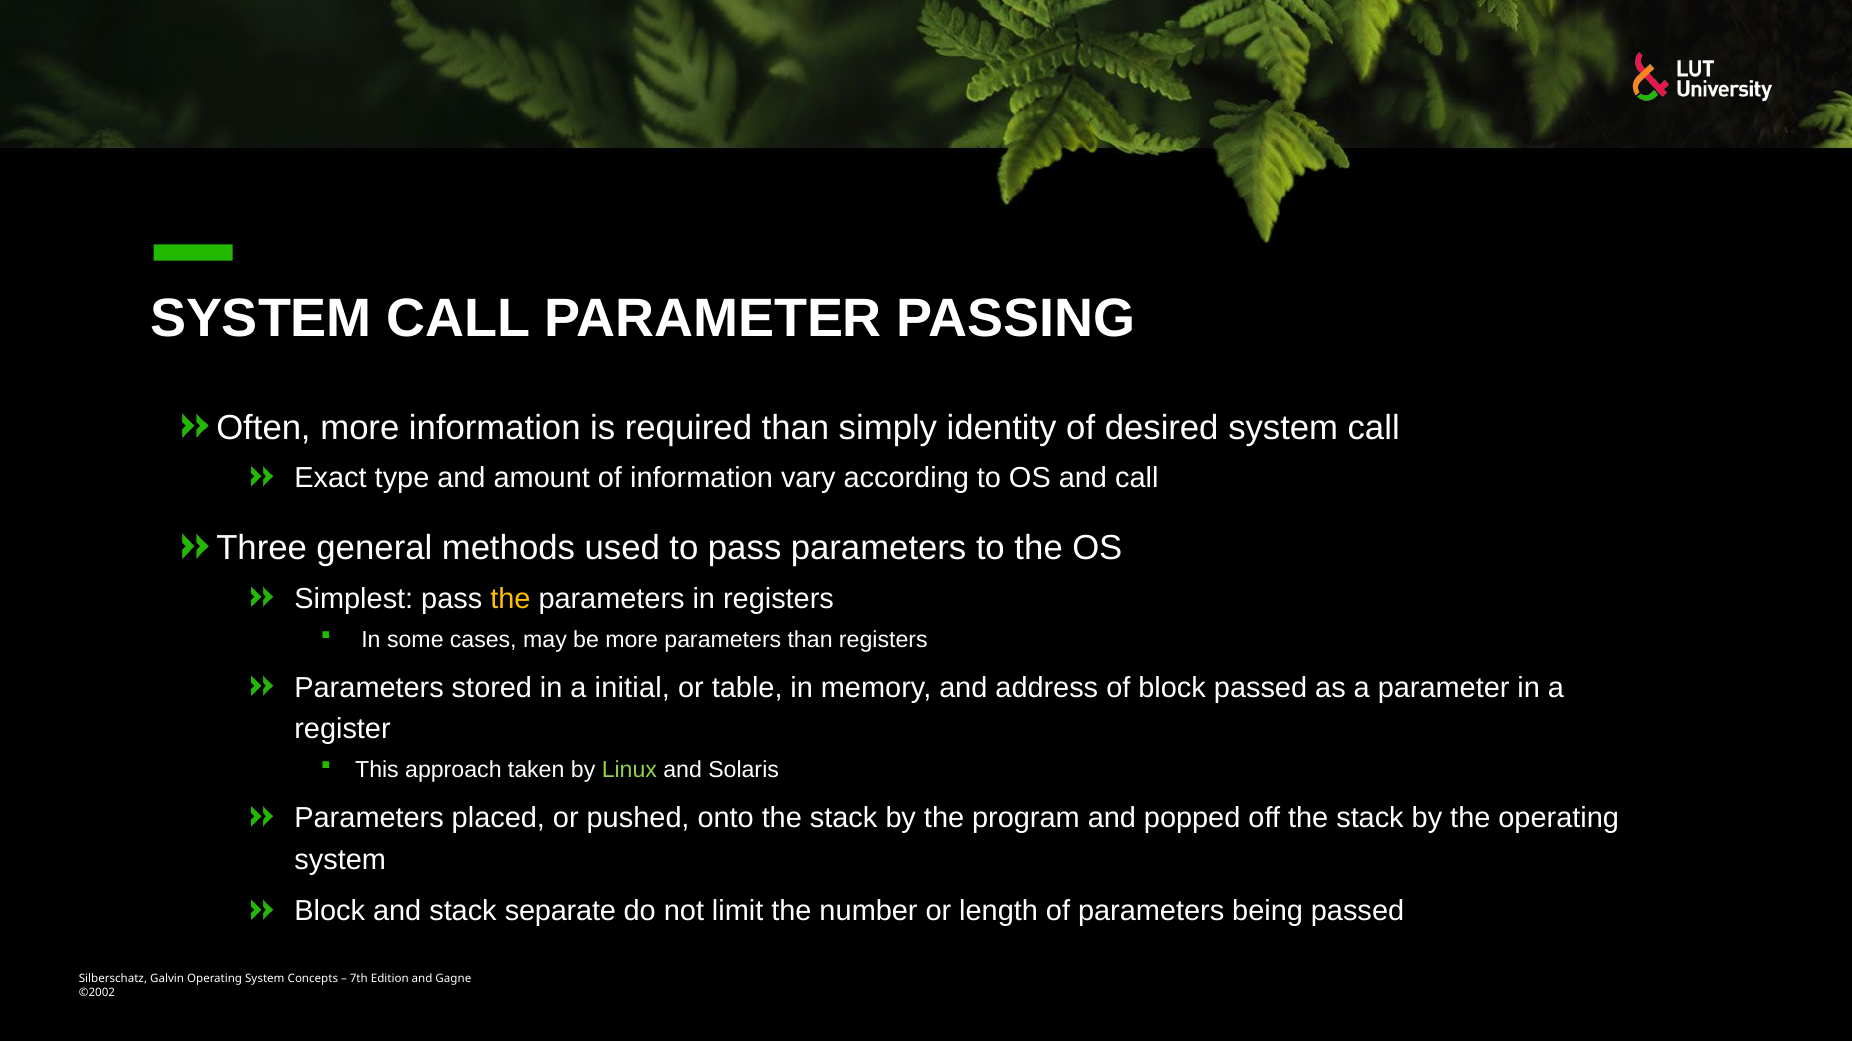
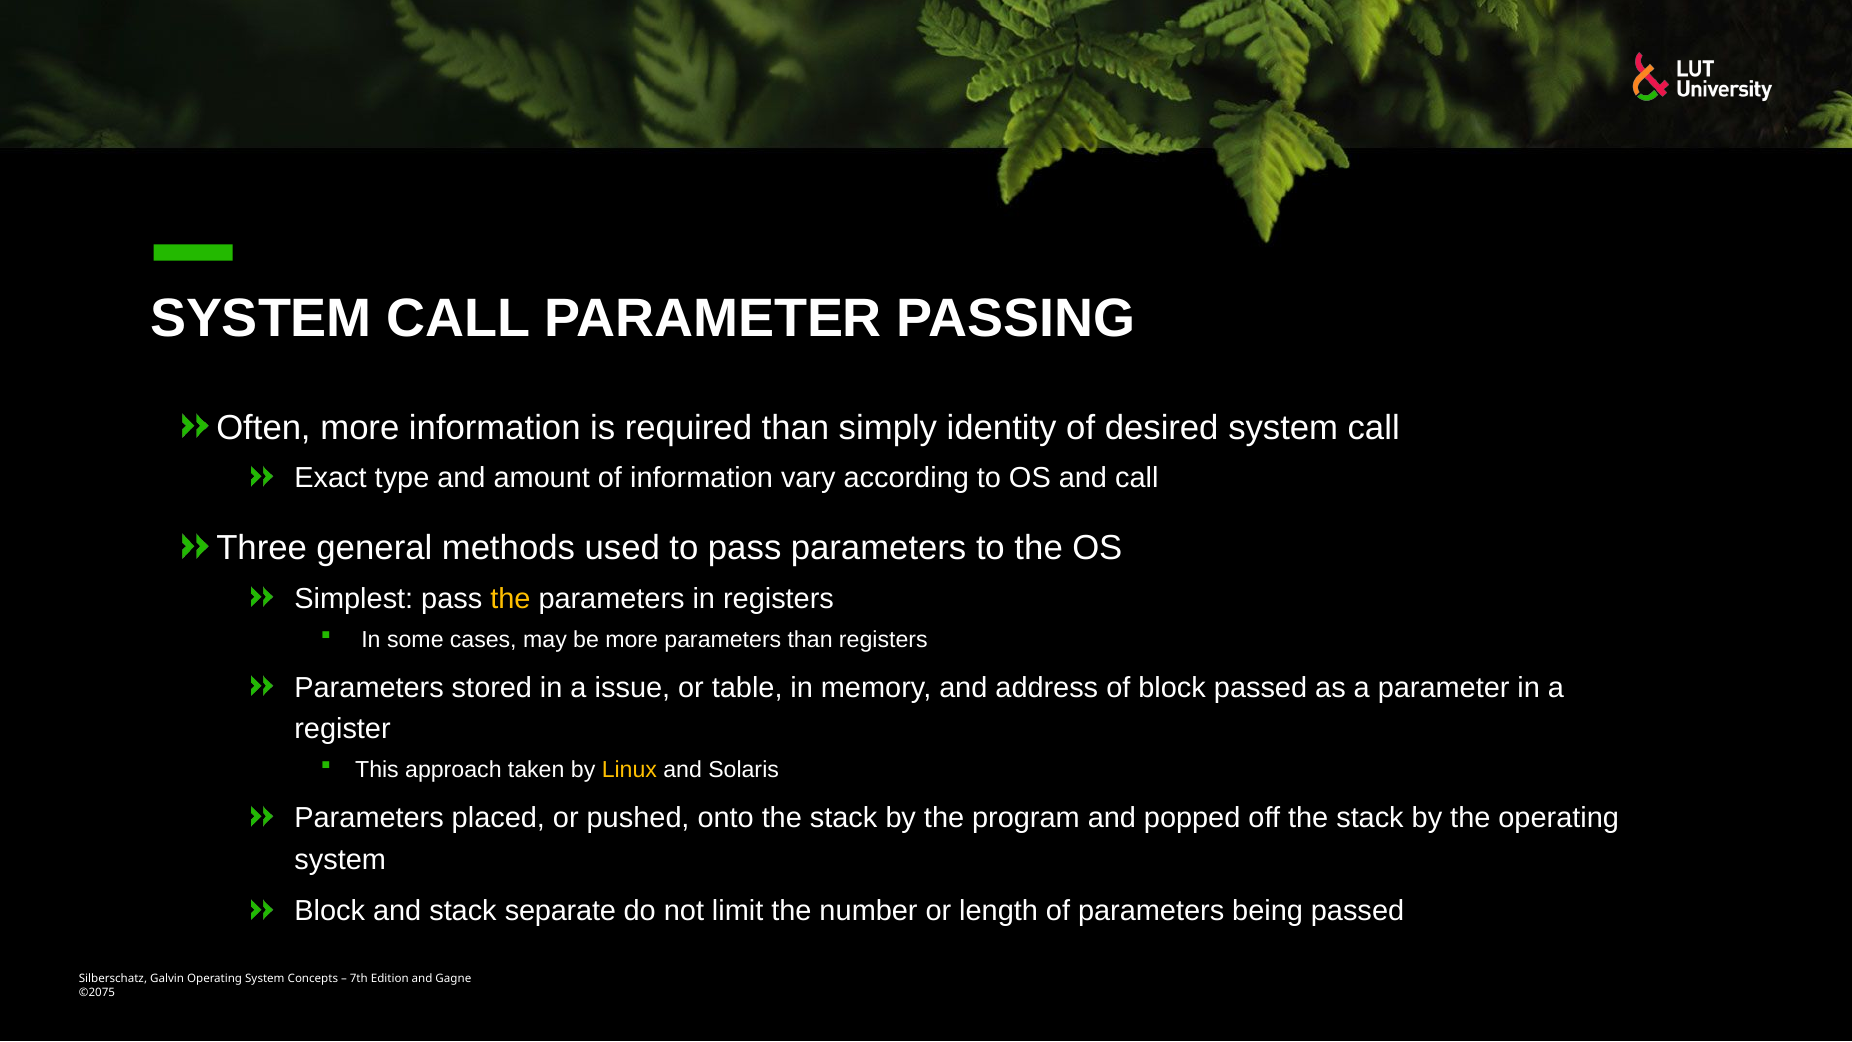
initial: initial -> issue
Linux colour: light green -> yellow
©2002: ©2002 -> ©2075
